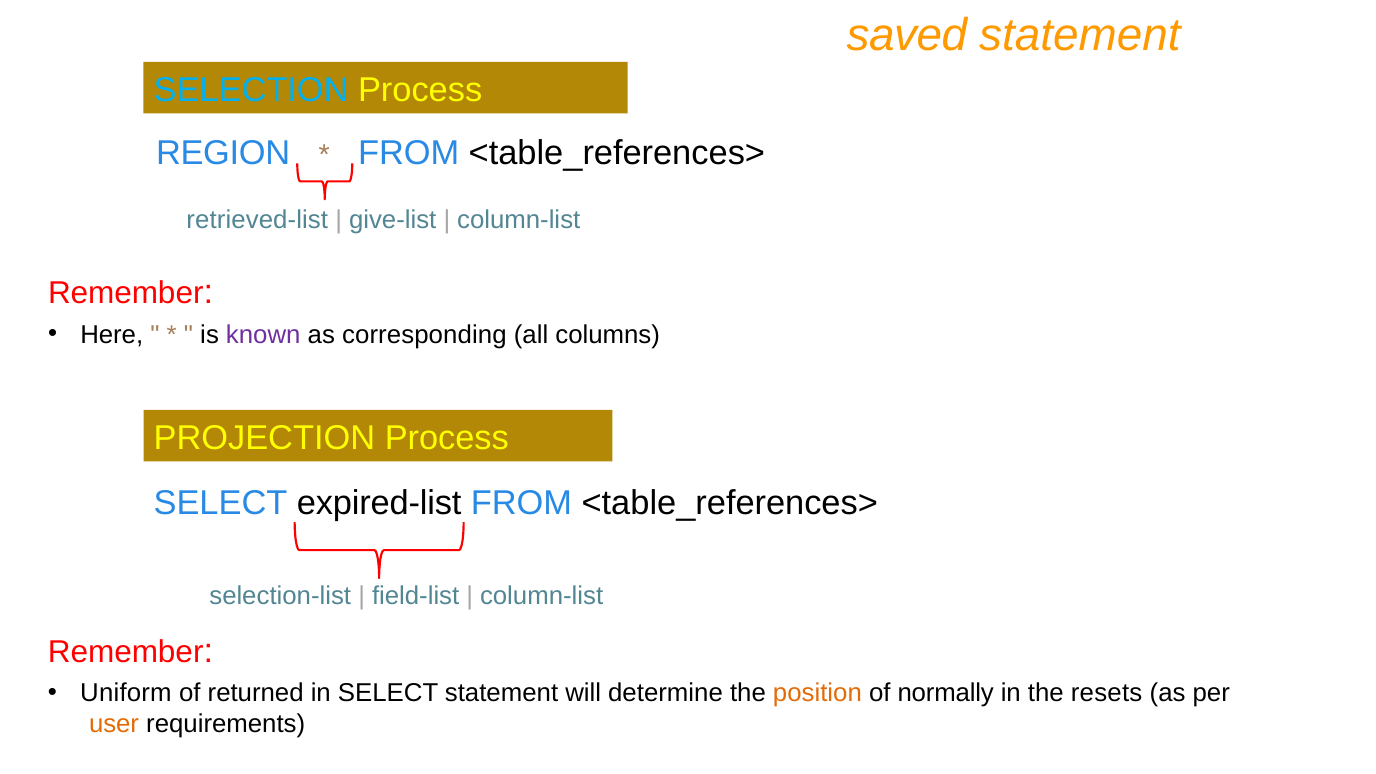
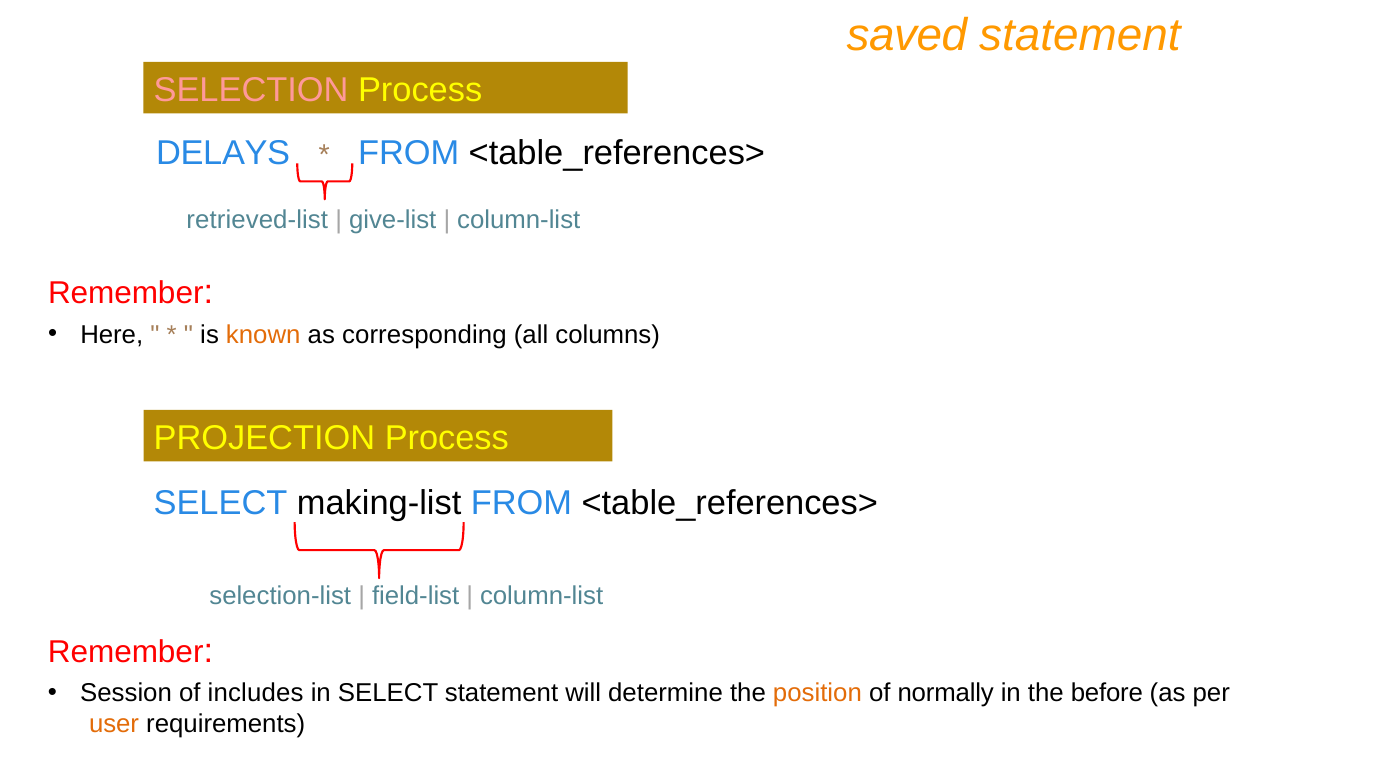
SELECTION colour: light blue -> pink
REGION: REGION -> DELAYS
known colour: purple -> orange
expired-list: expired-list -> making-list
Uniform: Uniform -> Session
returned: returned -> includes
resets: resets -> before
